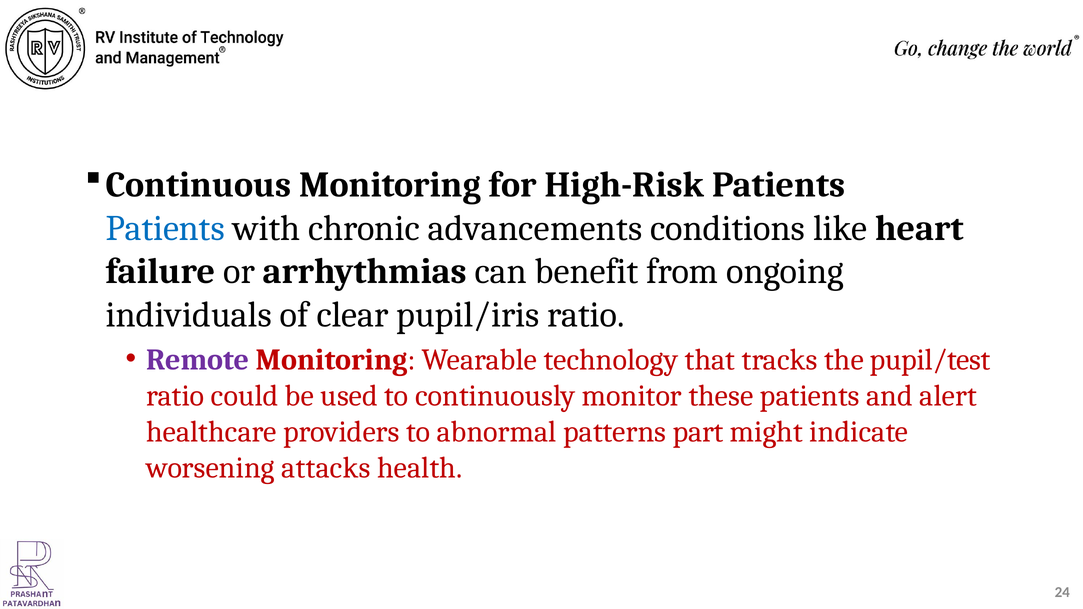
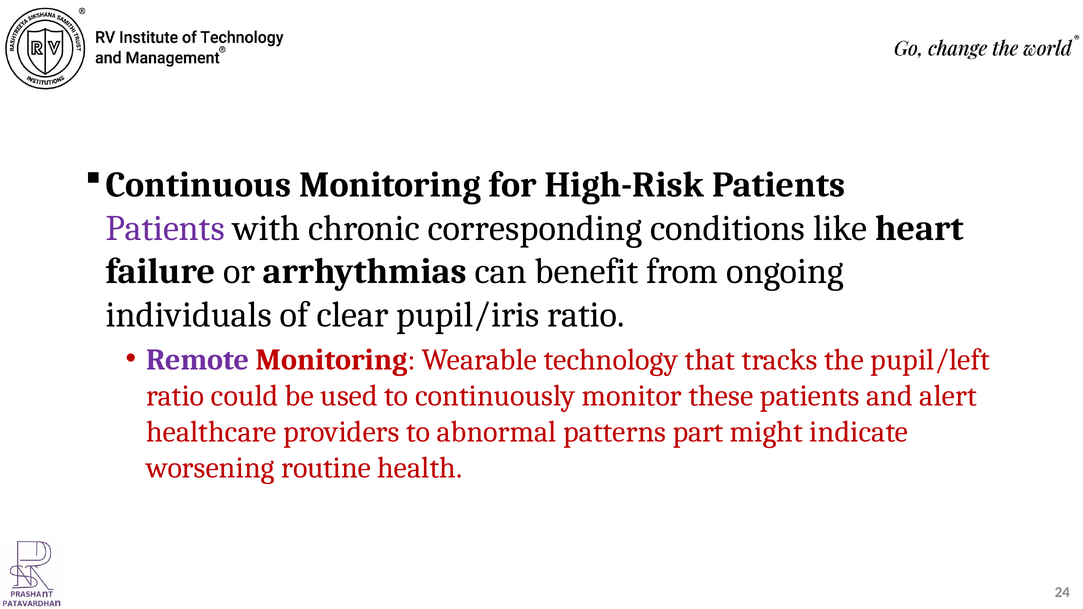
Patients at (165, 228) colour: blue -> purple
advancements: advancements -> corresponding
pupil/test: pupil/test -> pupil/left
attacks: attacks -> routine
